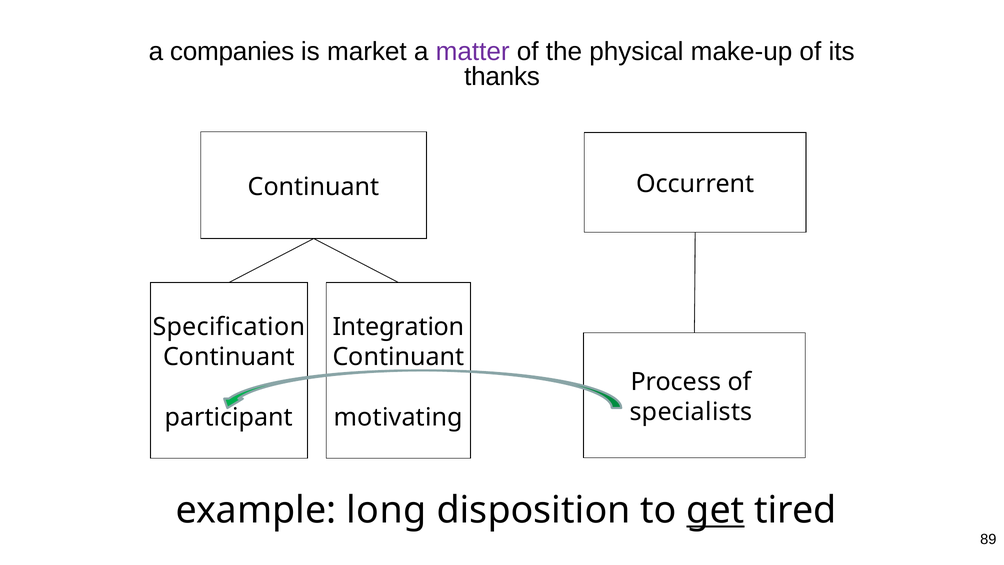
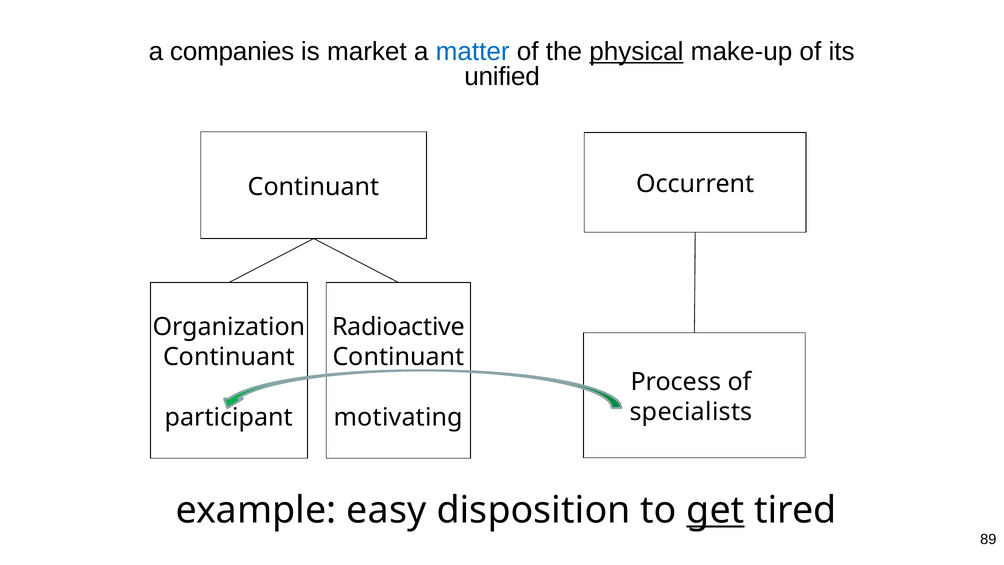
matter colour: purple -> blue
physical underline: none -> present
thanks: thanks -> unified
Specification: Specification -> Organization
Integration: Integration -> Radioactive
long: long -> easy
